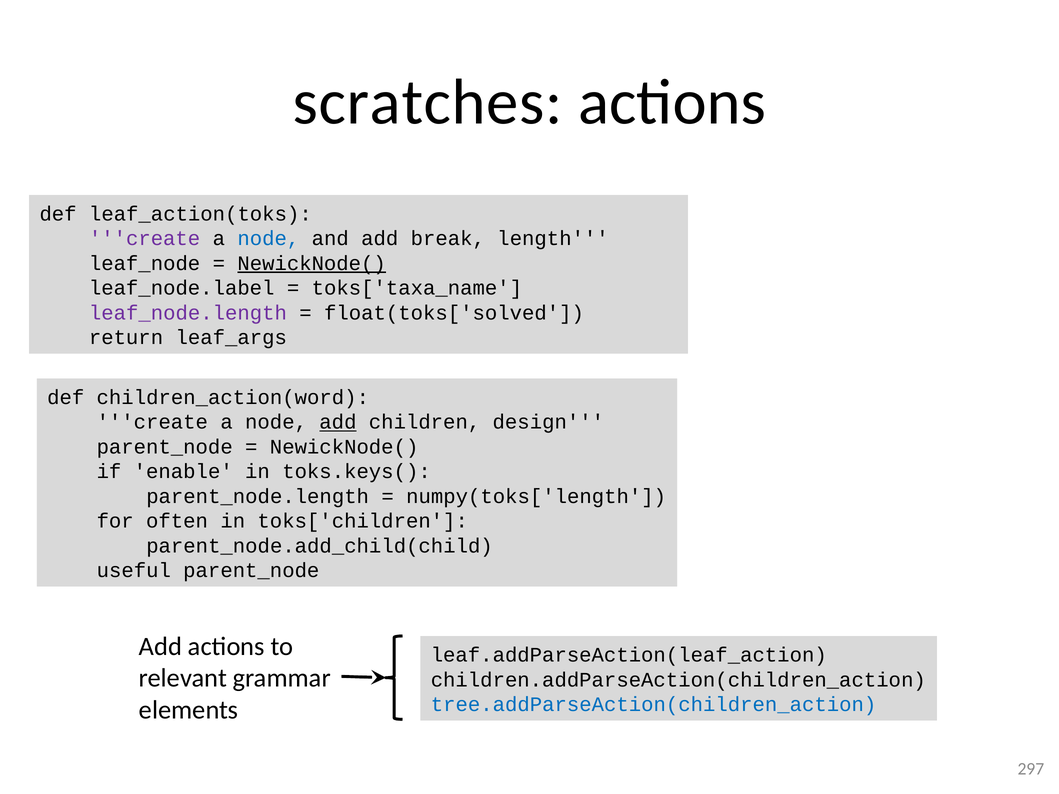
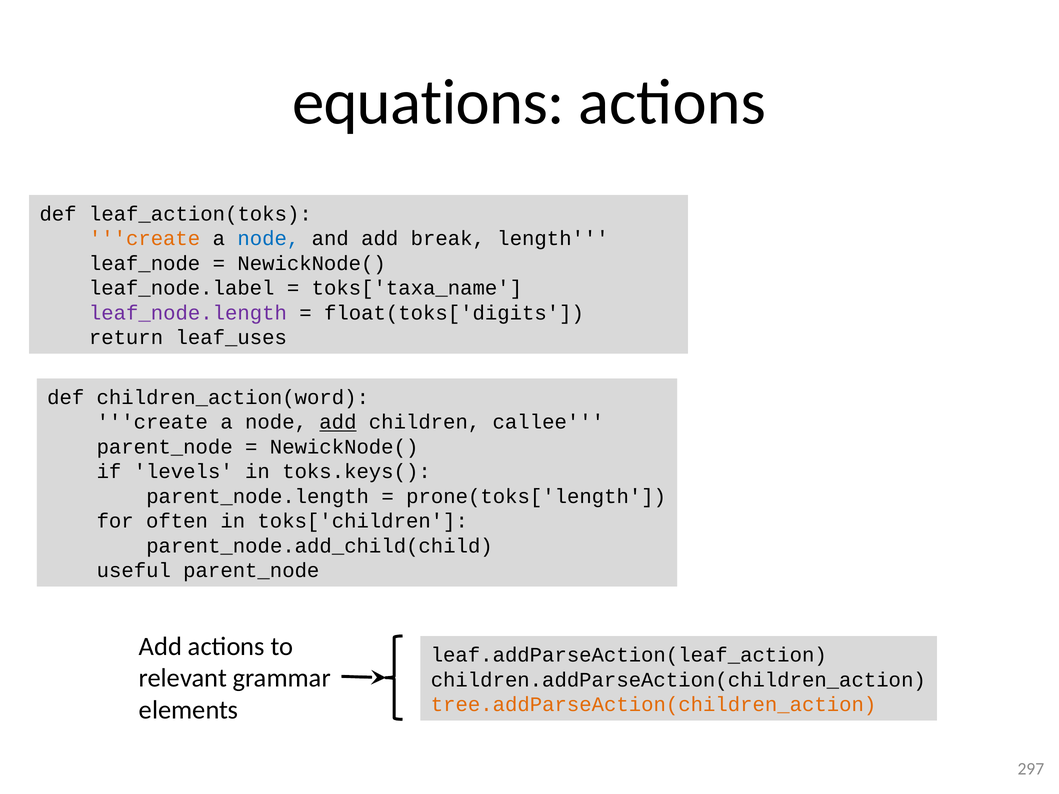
scratches: scratches -> equations
create at (145, 239) colour: purple -> orange
NewickNode( at (312, 263) underline: present -> none
float(toks['solved: float(toks['solved -> float(toks['digits
leaf_args: leaf_args -> leaf_uses
design: design -> callee
enable: enable -> levels
numpy(toks['length: numpy(toks['length -> prone(toks['length
tree.addParseAction(children_action colour: blue -> orange
